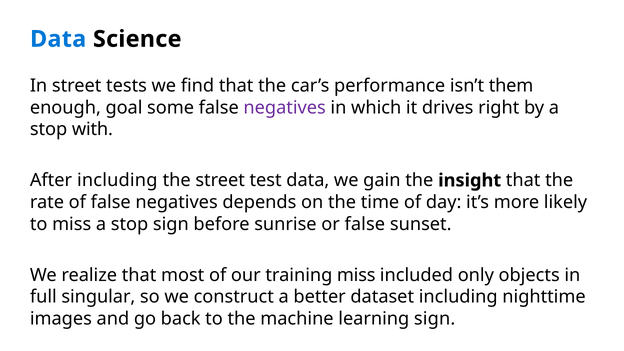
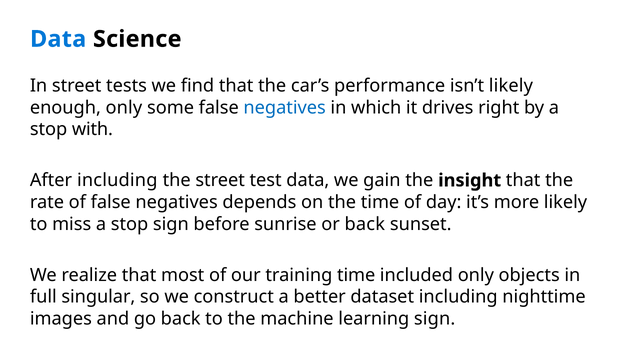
isn’t them: them -> likely
enough goal: goal -> only
negatives at (285, 108) colour: purple -> blue
or false: false -> back
training miss: miss -> time
